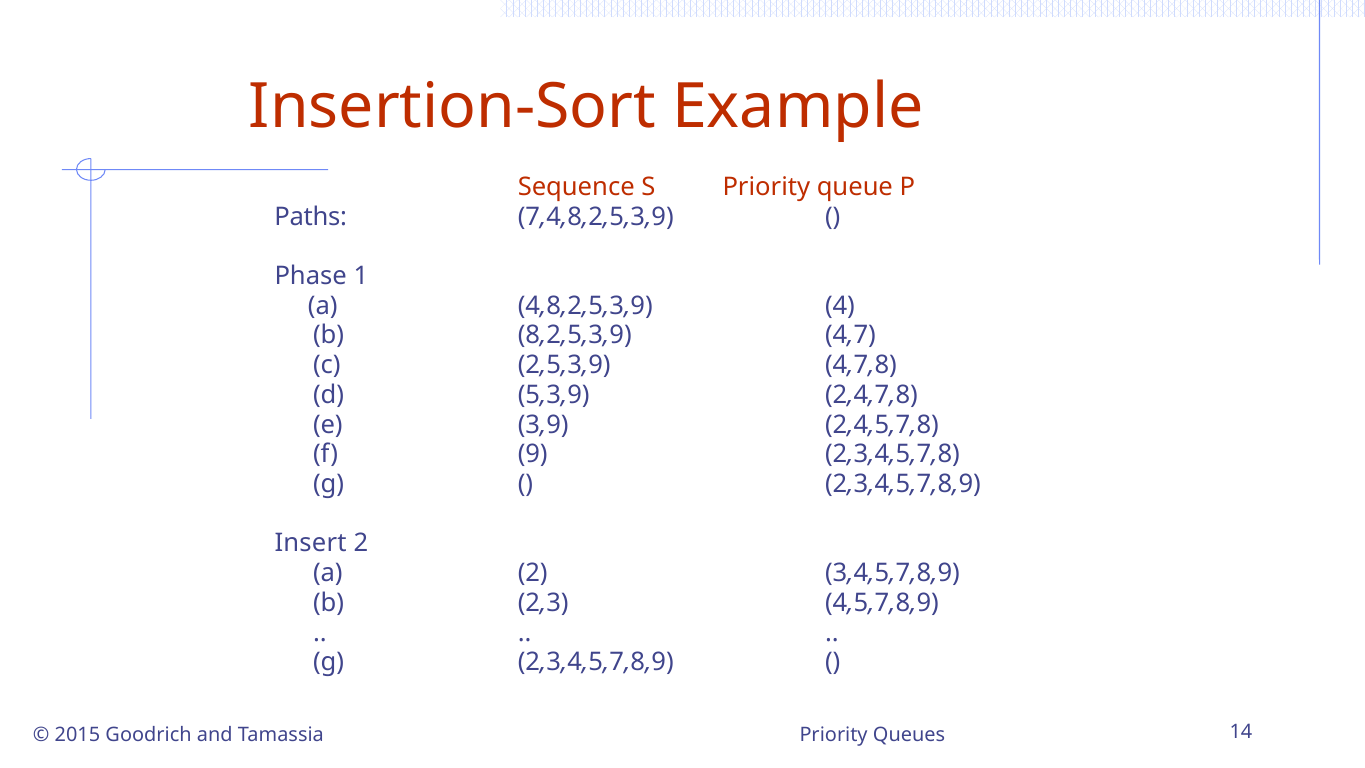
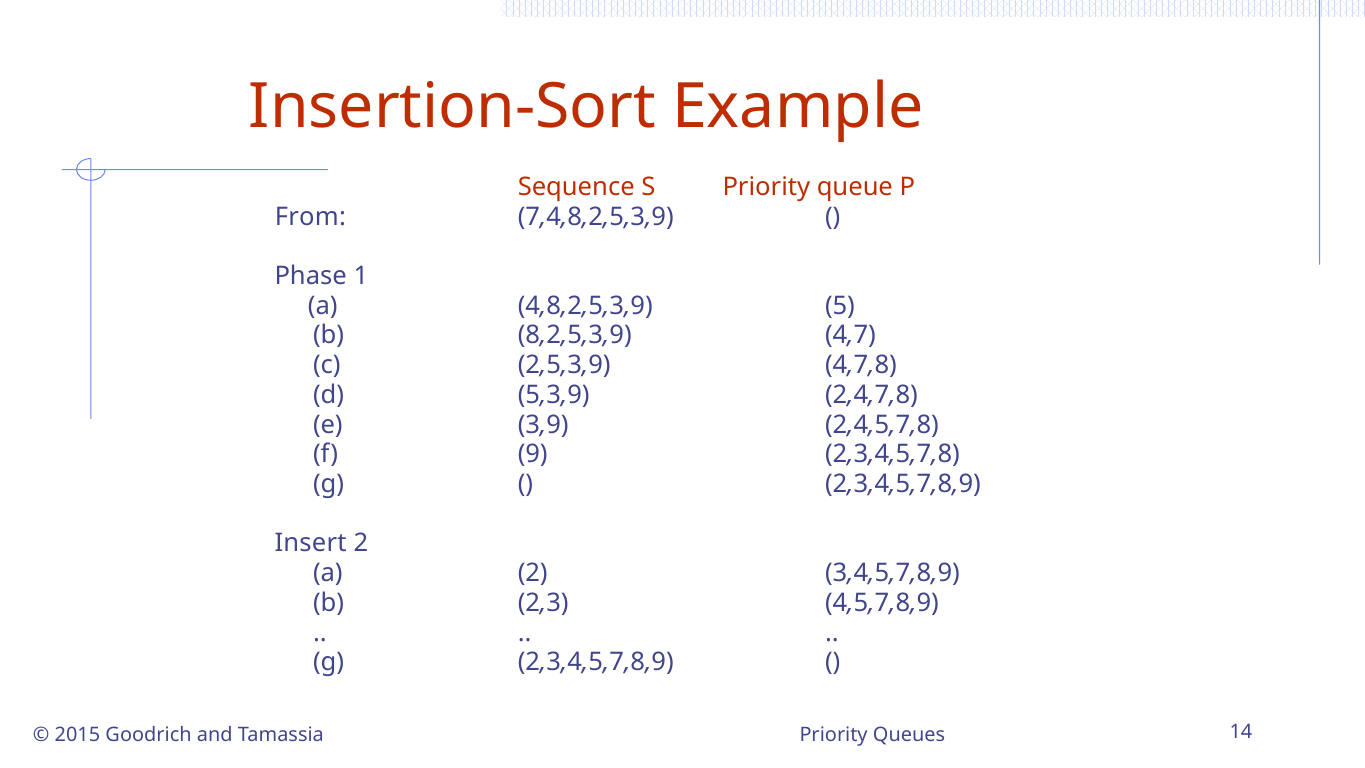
Paths: Paths -> From
4: 4 -> 5
